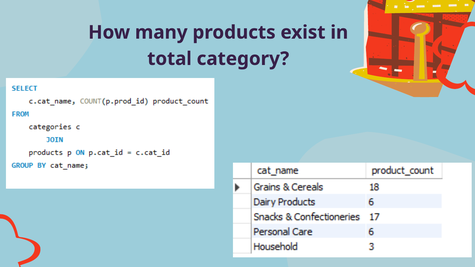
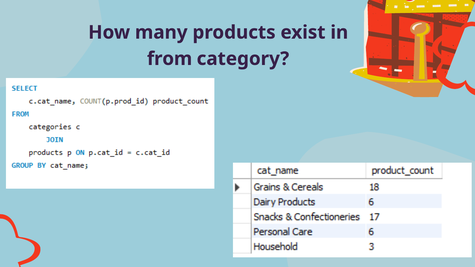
total: total -> from
